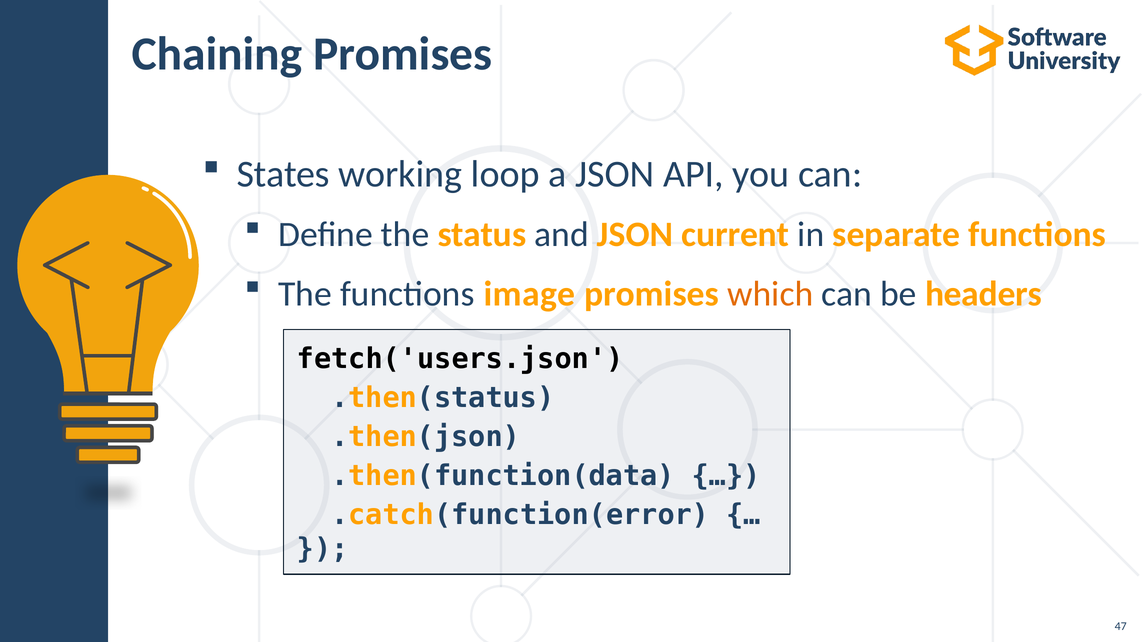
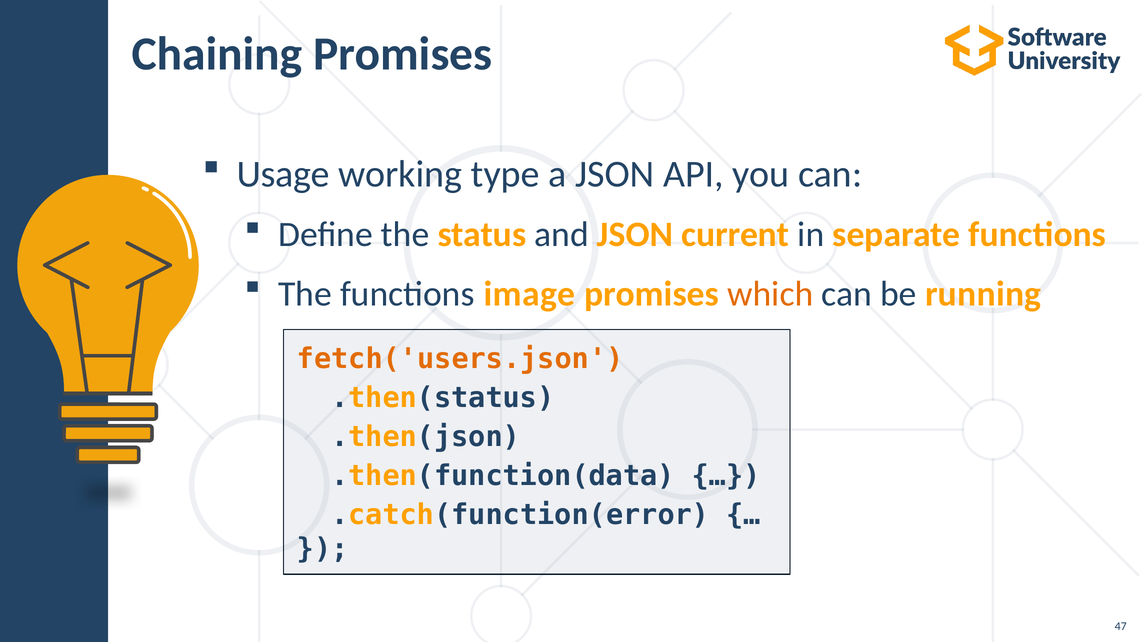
States: States -> Usage
loop: loop -> type
headers: headers -> running
fetch('users.json colour: black -> orange
